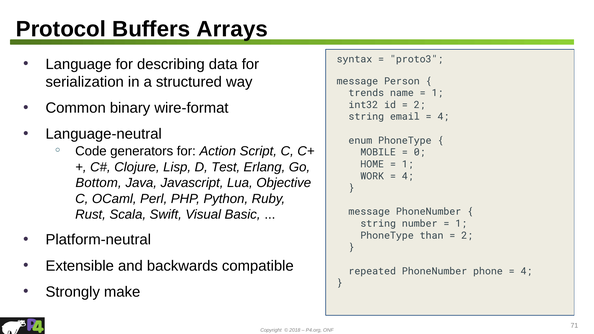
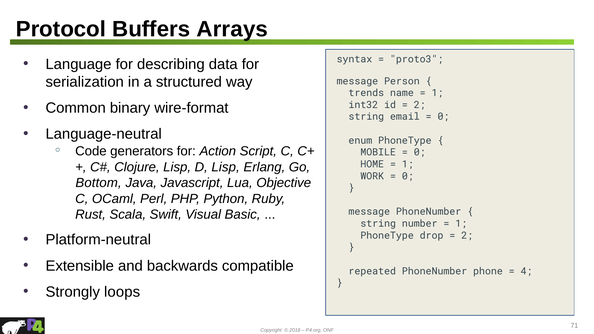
4 at (443, 117): 4 -> 0
D Test: Test -> Lisp
4 at (408, 176): 4 -> 0
than: than -> drop
make: make -> loops
